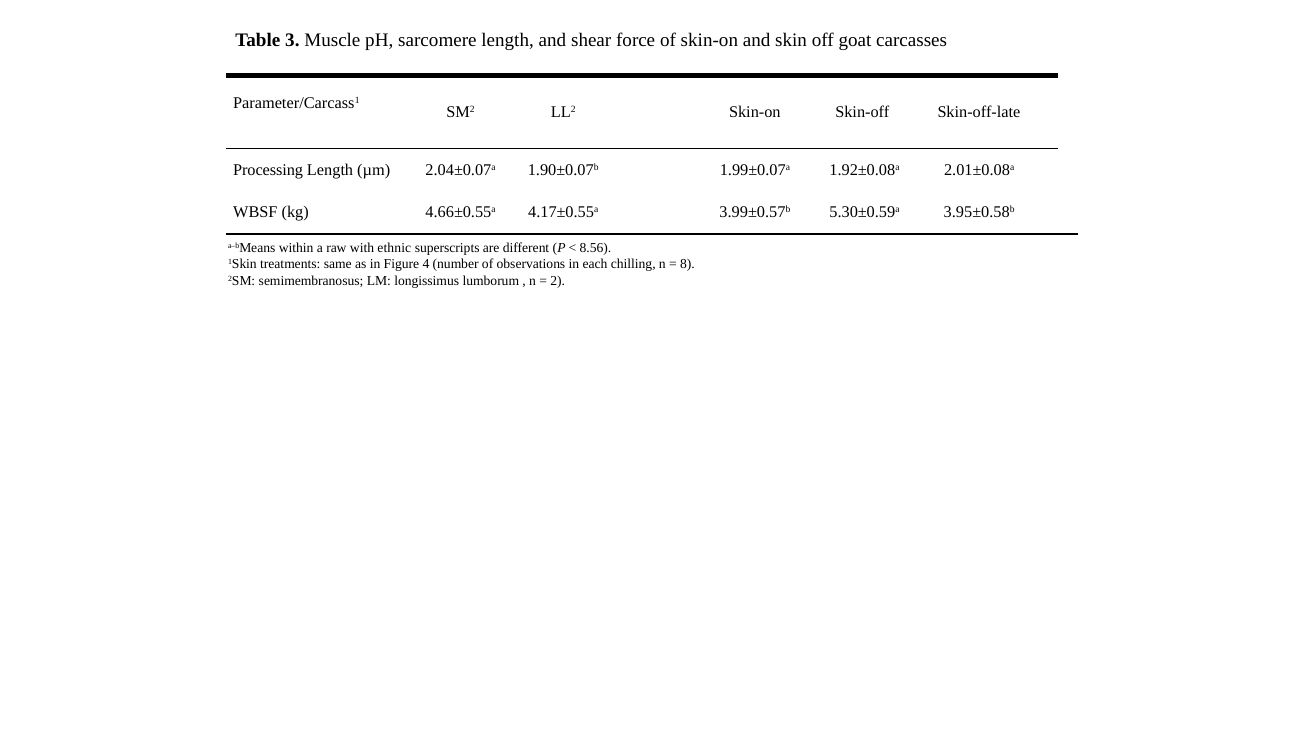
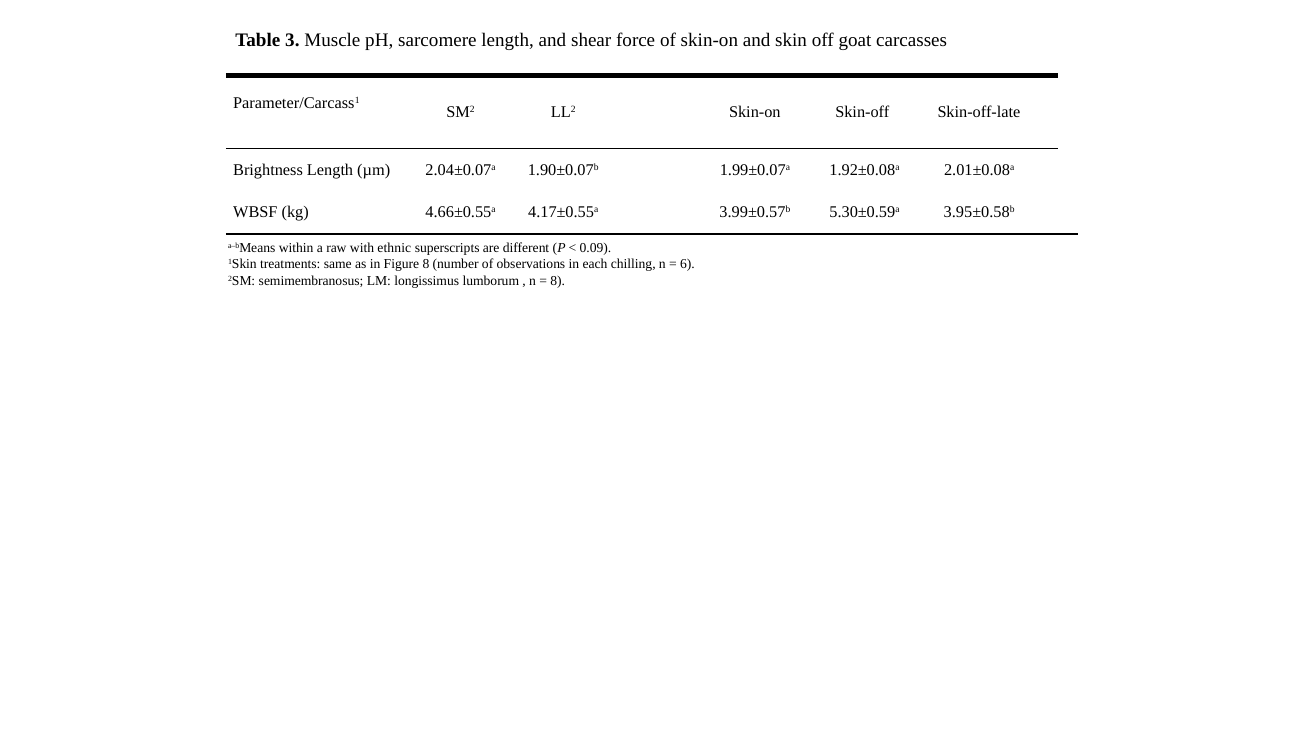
Processing: Processing -> Brightness
8.56: 8.56 -> 0.09
Figure 4: 4 -> 8
8: 8 -> 6
2 at (558, 281): 2 -> 8
